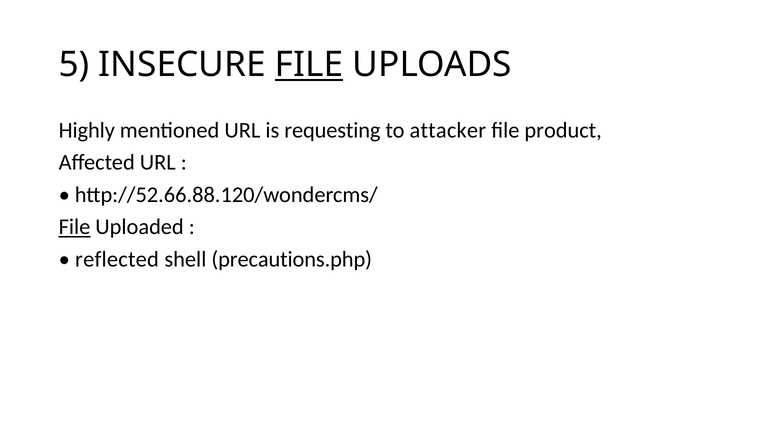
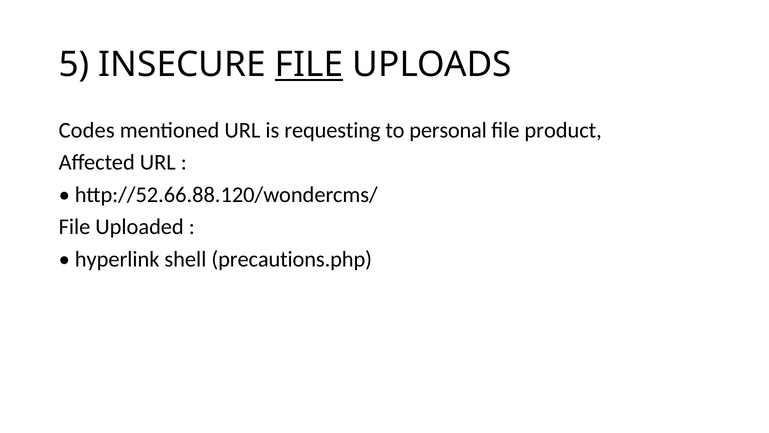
Highly: Highly -> Codes
attacker: attacker -> personal
File at (74, 227) underline: present -> none
reflected: reflected -> hyperlink
